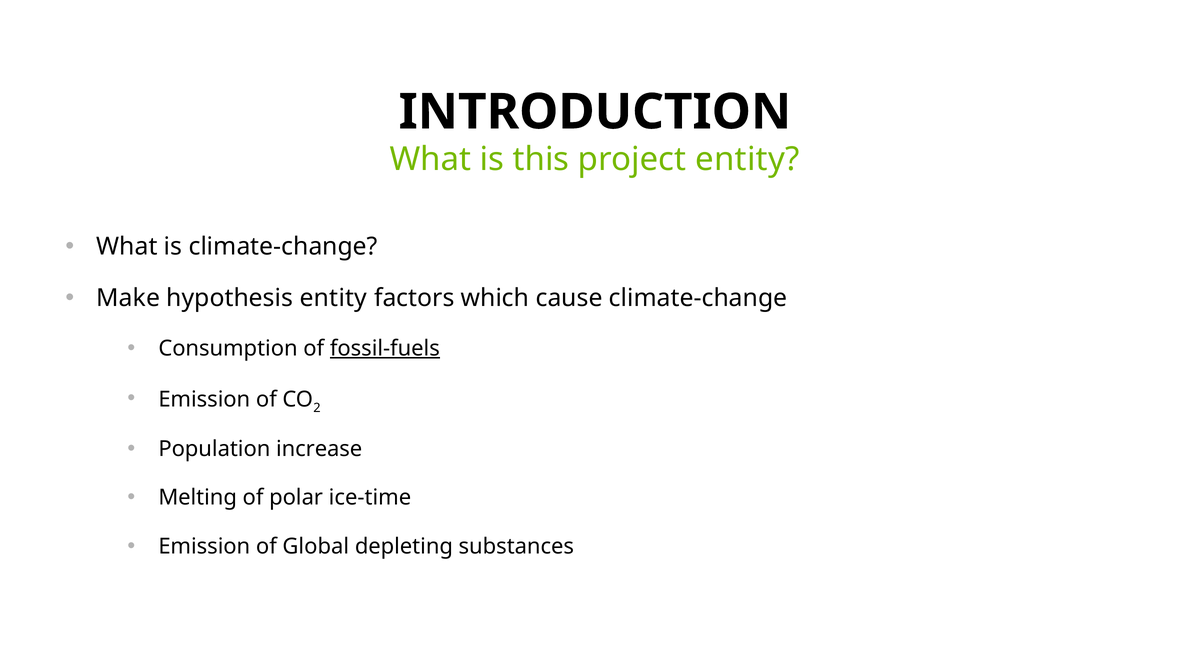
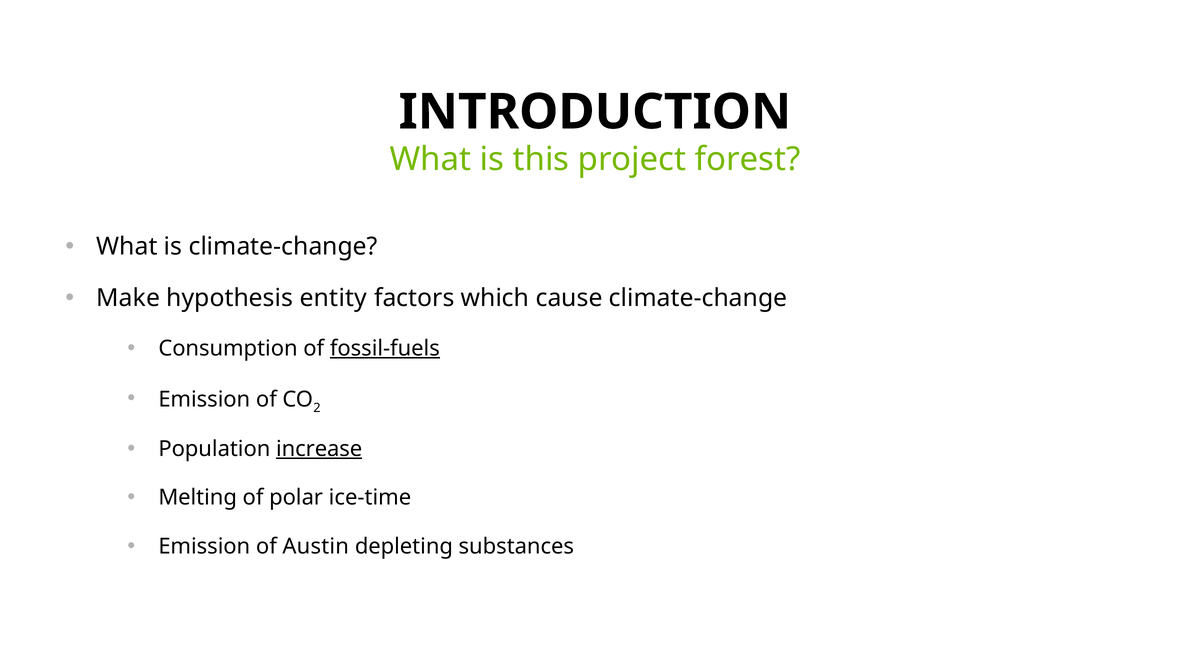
project entity: entity -> forest
increase underline: none -> present
Global: Global -> Austin
